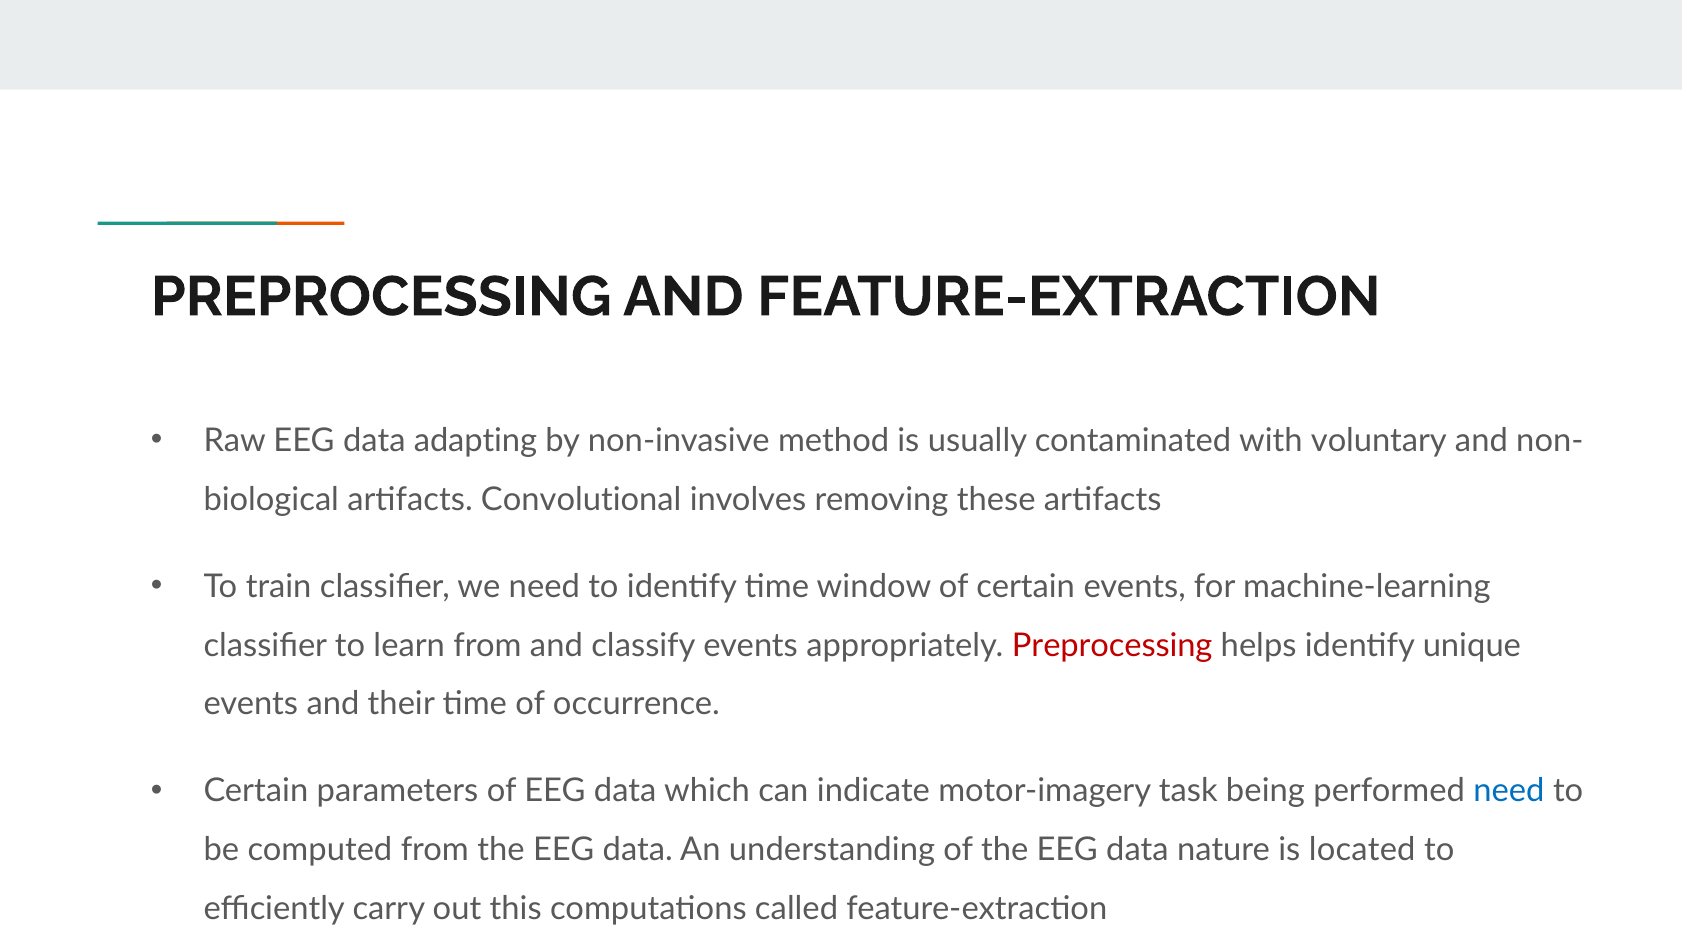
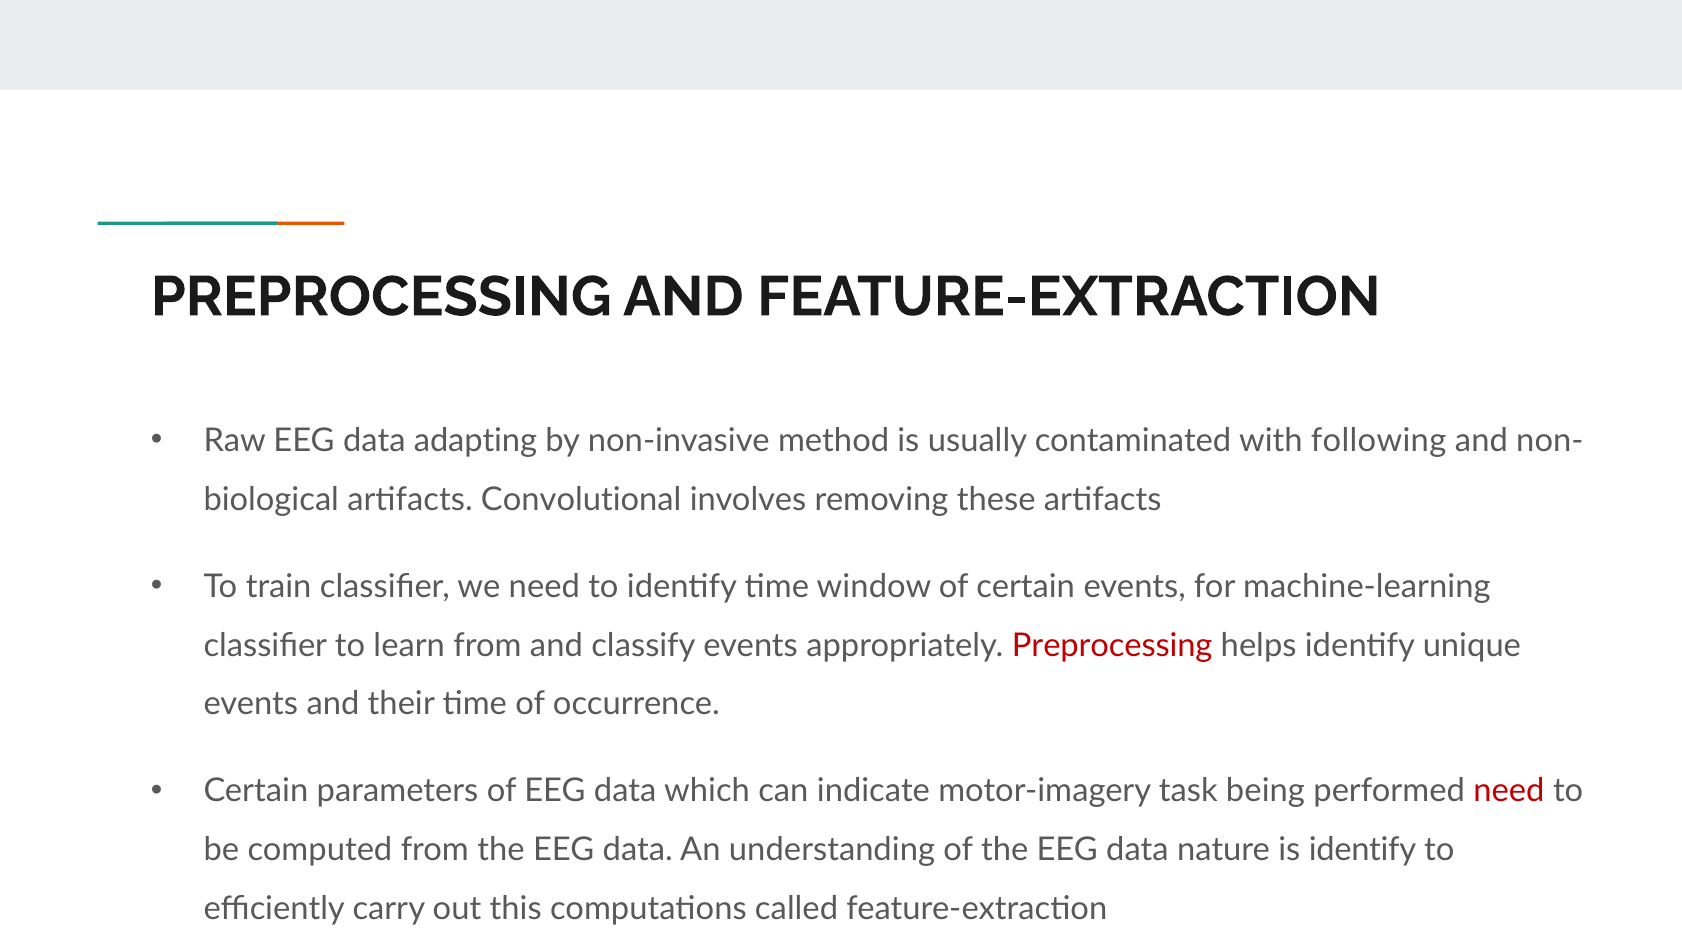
voluntary: voluntary -> following
need at (1509, 791) colour: blue -> red
is located: located -> identify
